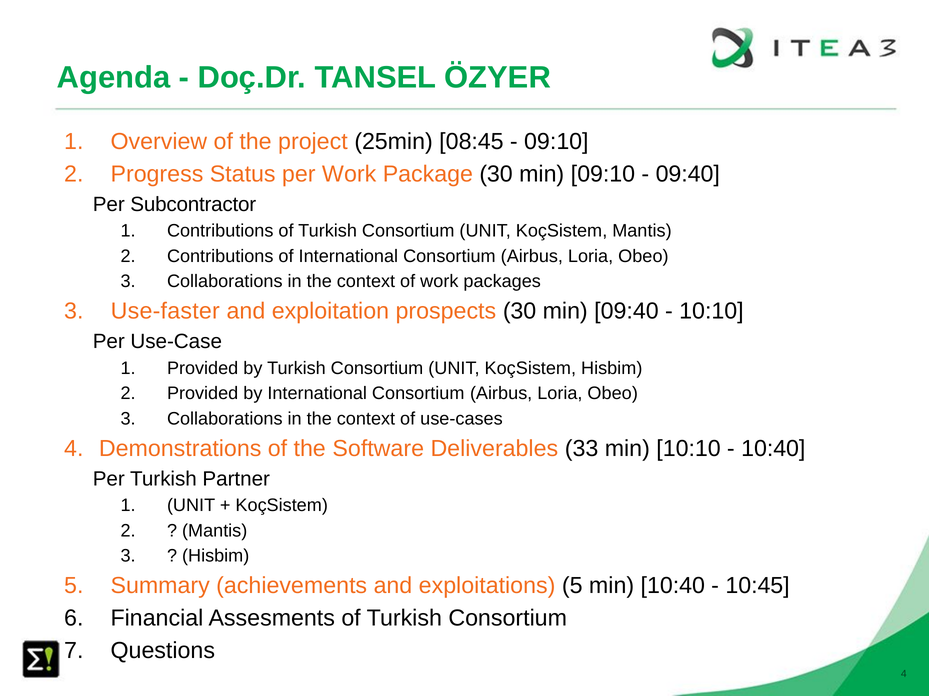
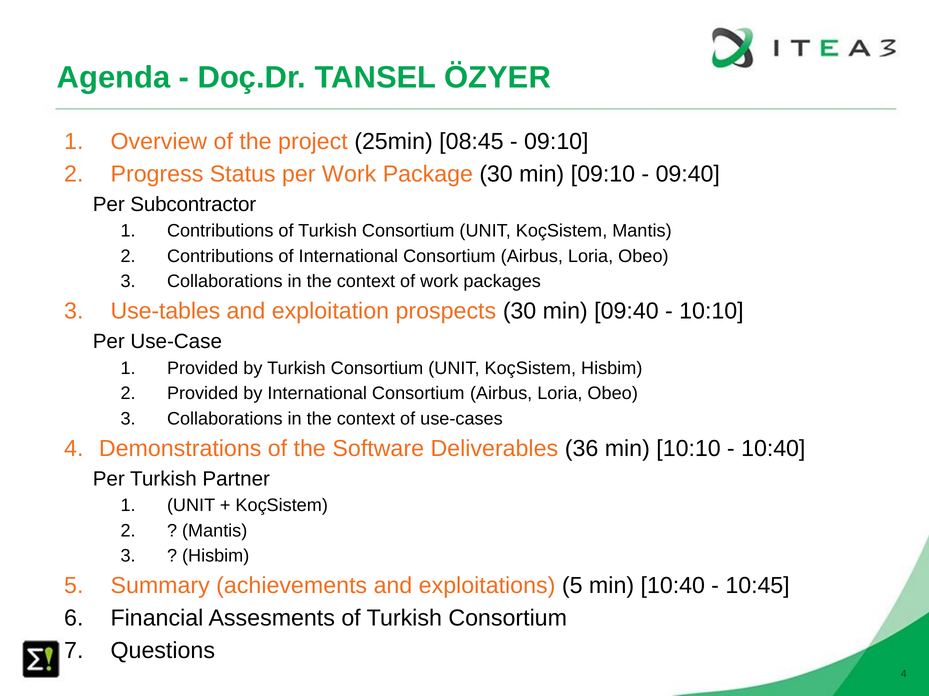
Use-faster: Use-faster -> Use-tables
33: 33 -> 36
